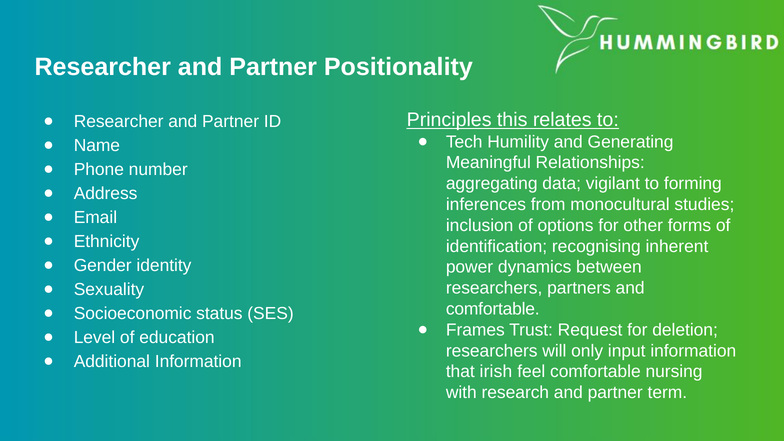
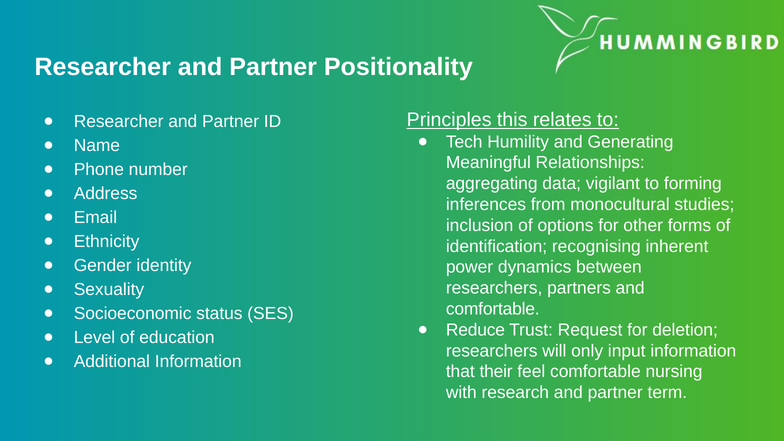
Frames: Frames -> Reduce
irish: irish -> their
